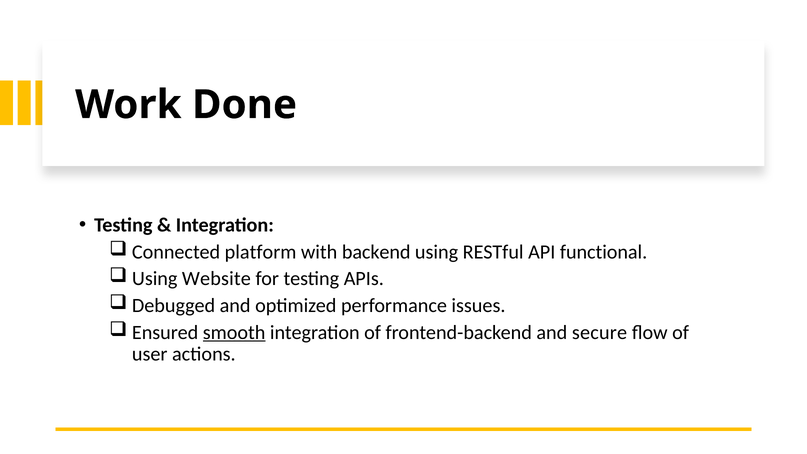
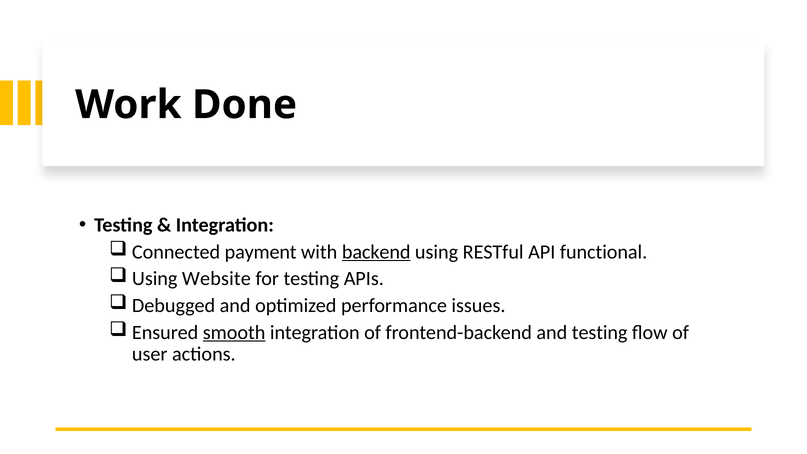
platform: platform -> payment
backend underline: none -> present
and secure: secure -> testing
